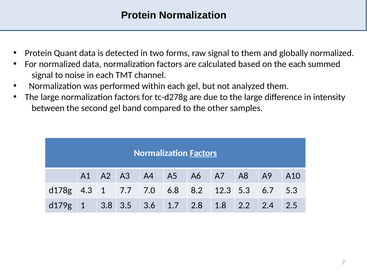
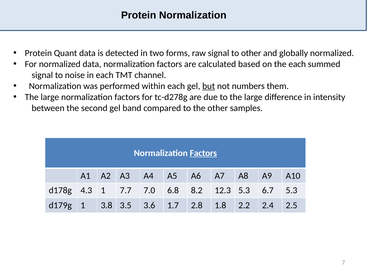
to them: them -> other
but underline: none -> present
analyzed: analyzed -> numbers
